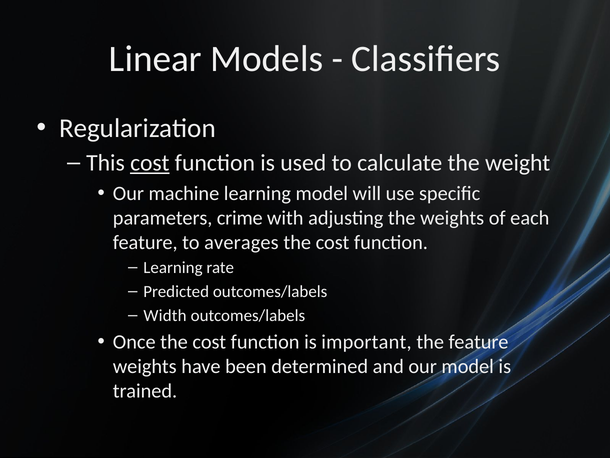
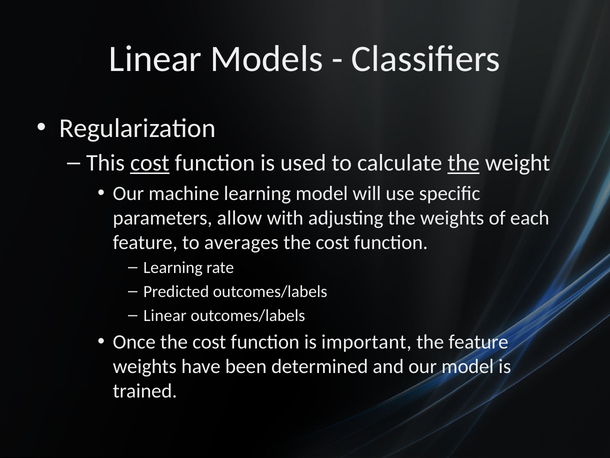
the at (464, 163) underline: none -> present
crime: crime -> allow
Width at (165, 315): Width -> Linear
